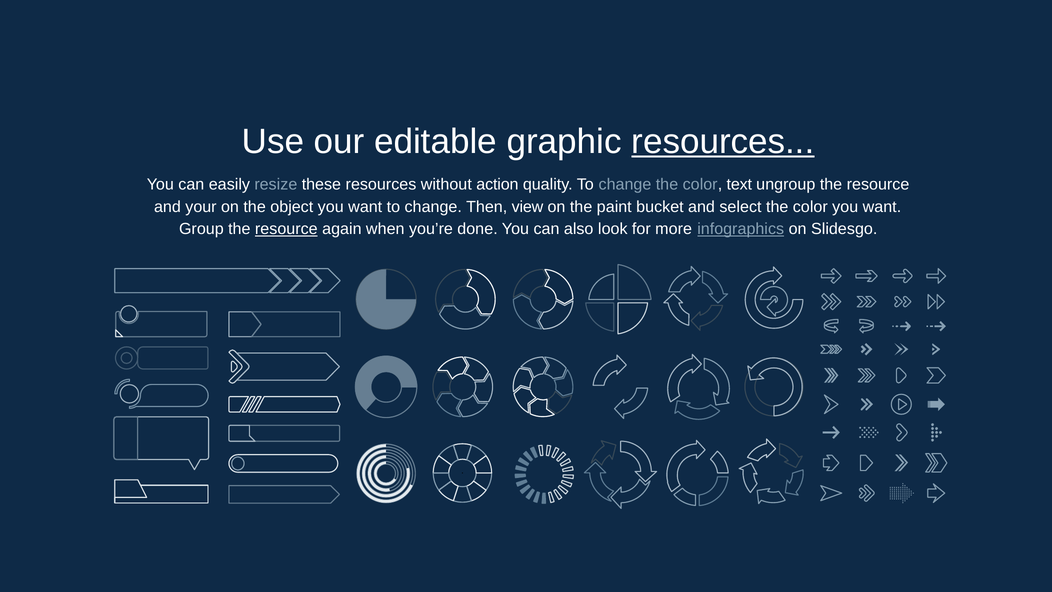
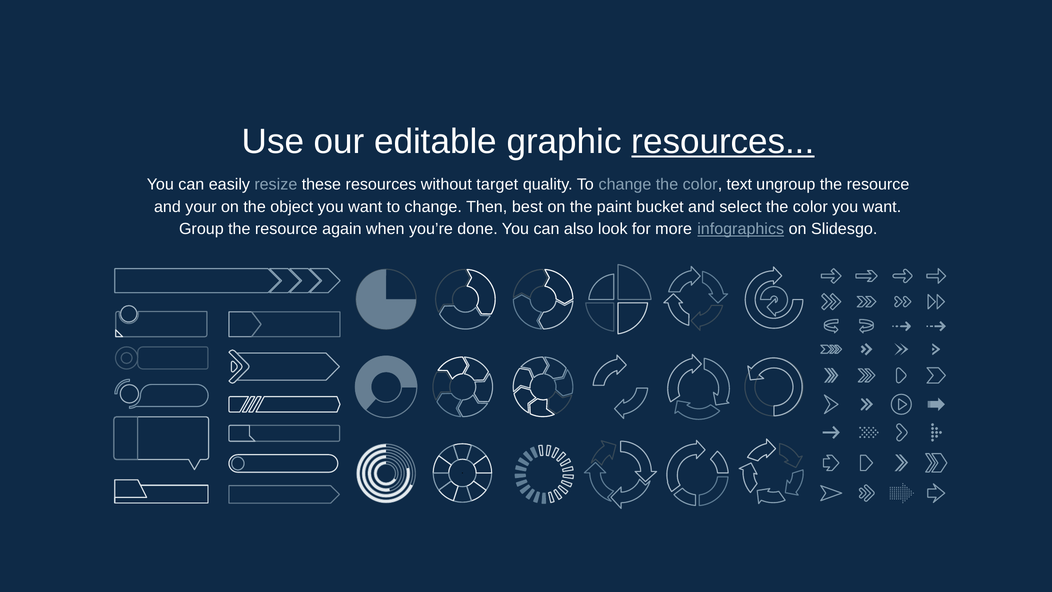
action: action -> target
view: view -> best
resource at (286, 229) underline: present -> none
